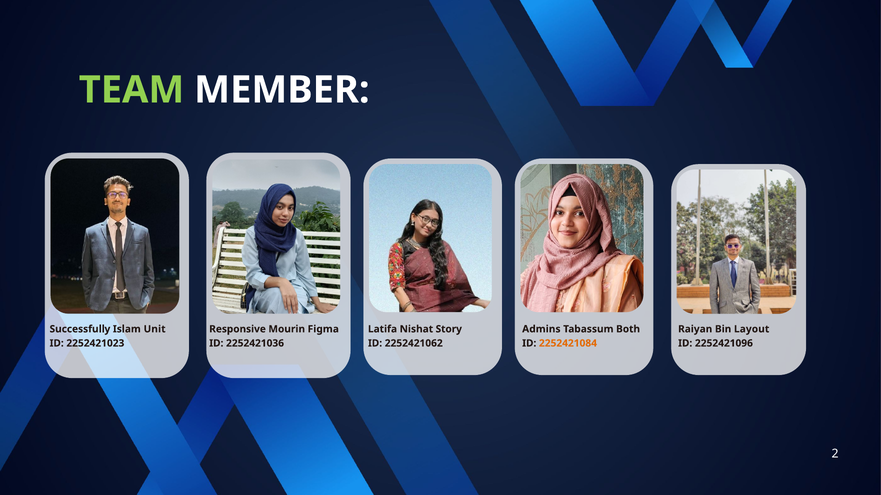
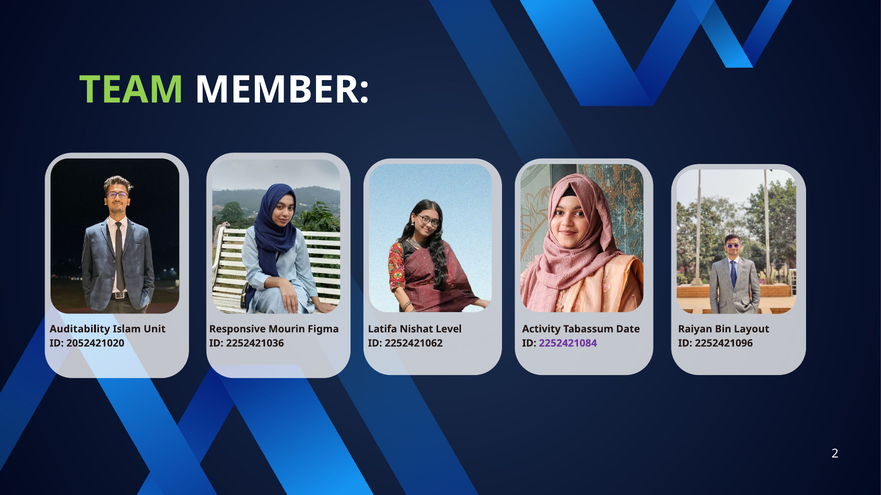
Successfully: Successfully -> Auditability
Story: Story -> Level
Admins: Admins -> Activity
Both: Both -> Date
2252421023: 2252421023 -> 2052421020
2252421084 colour: orange -> purple
